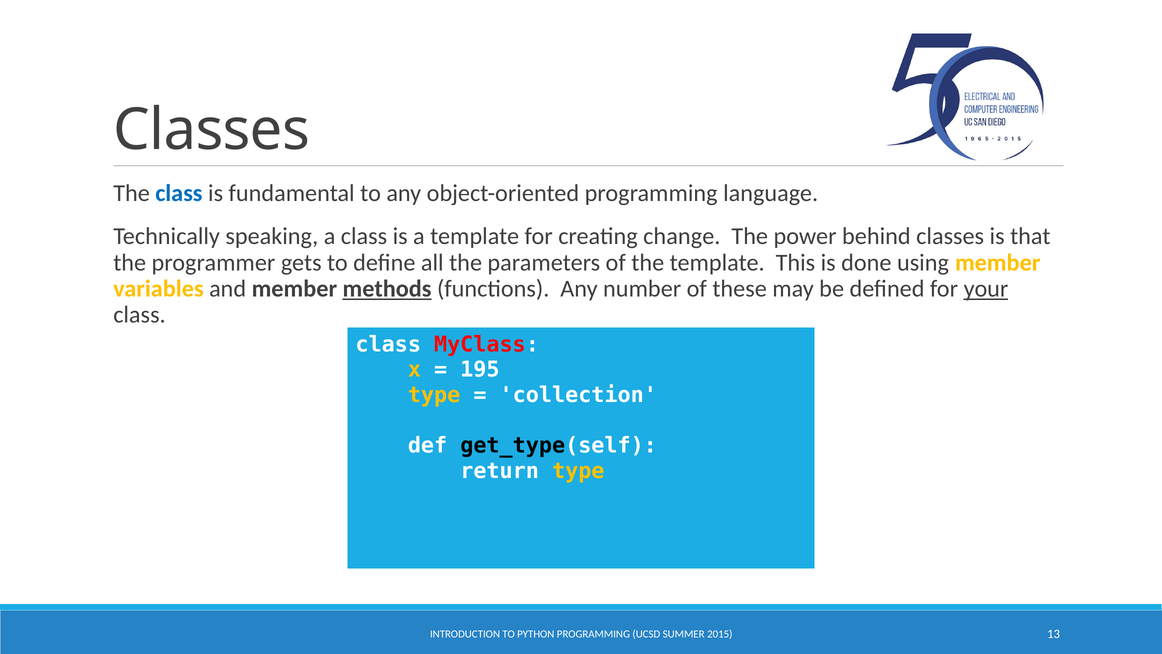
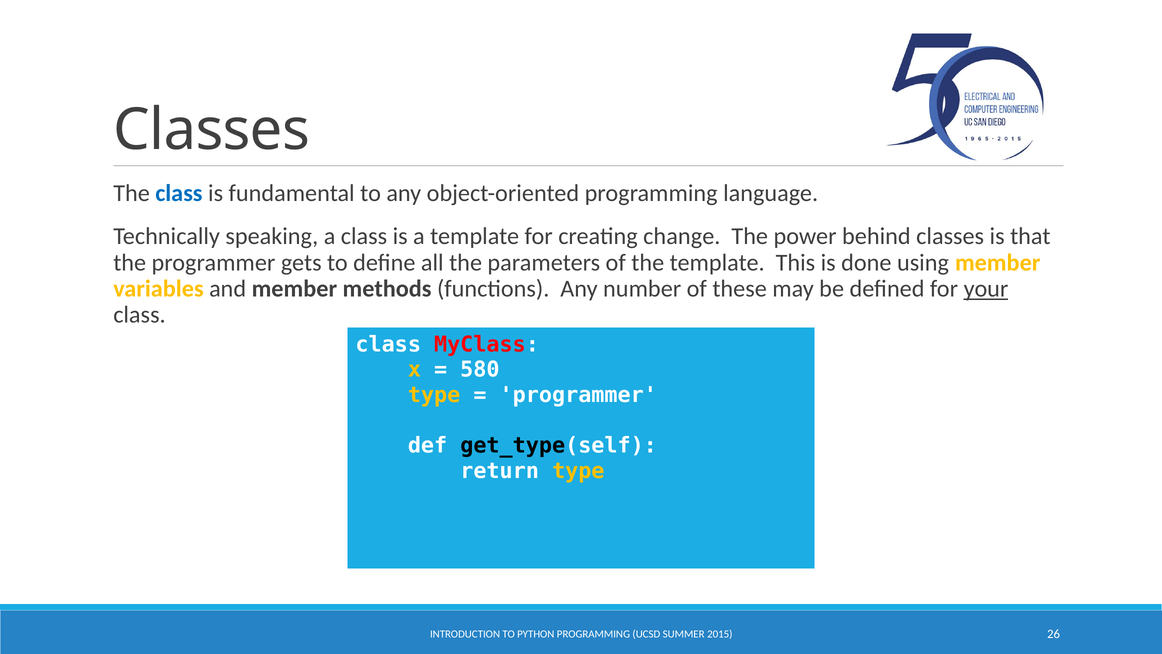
methods underline: present -> none
195: 195 -> 580
collection at (578, 395): collection -> programmer
13: 13 -> 26
